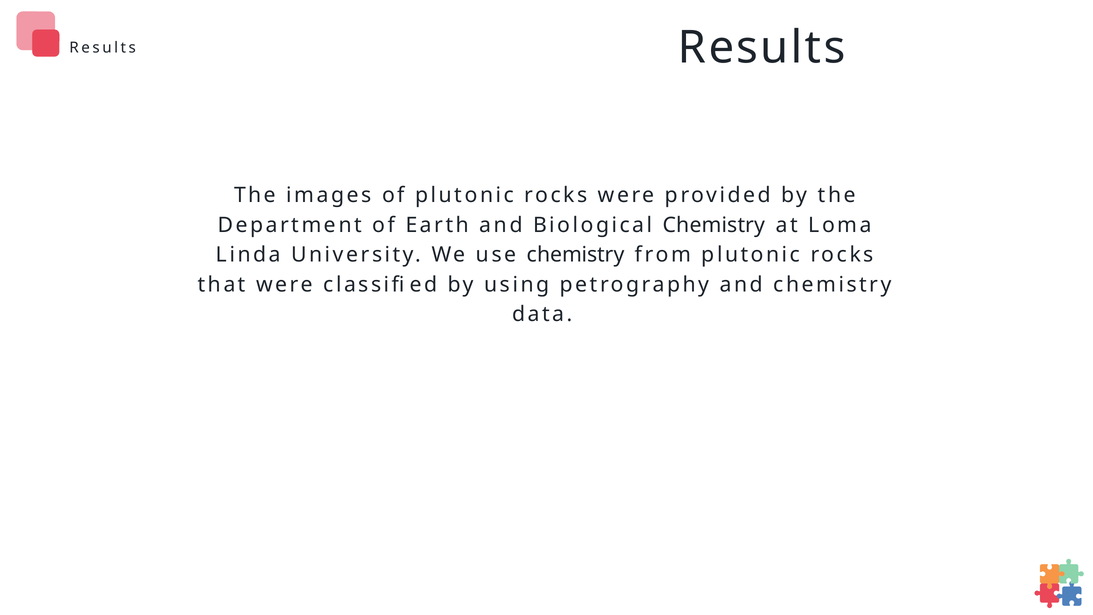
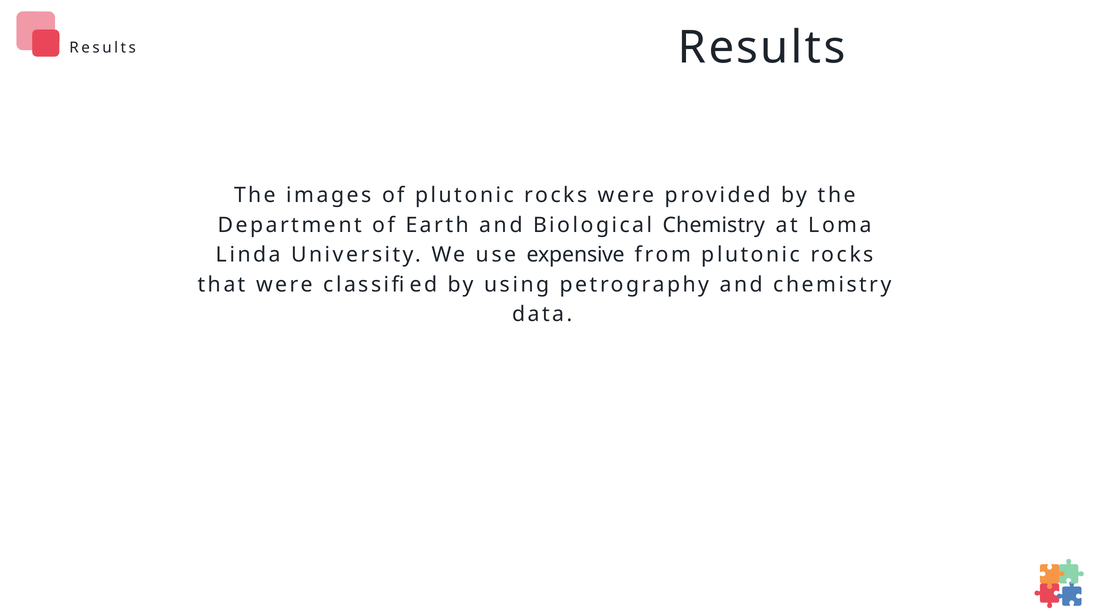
use chemistry: chemistry -> expensive
